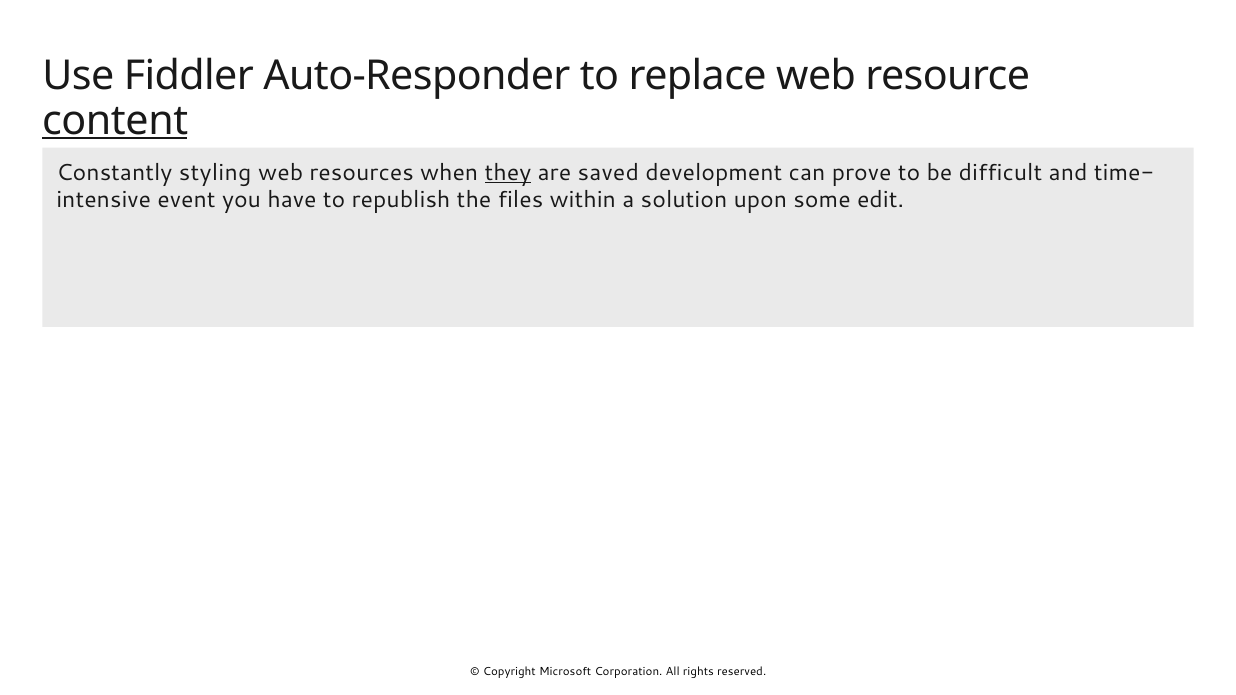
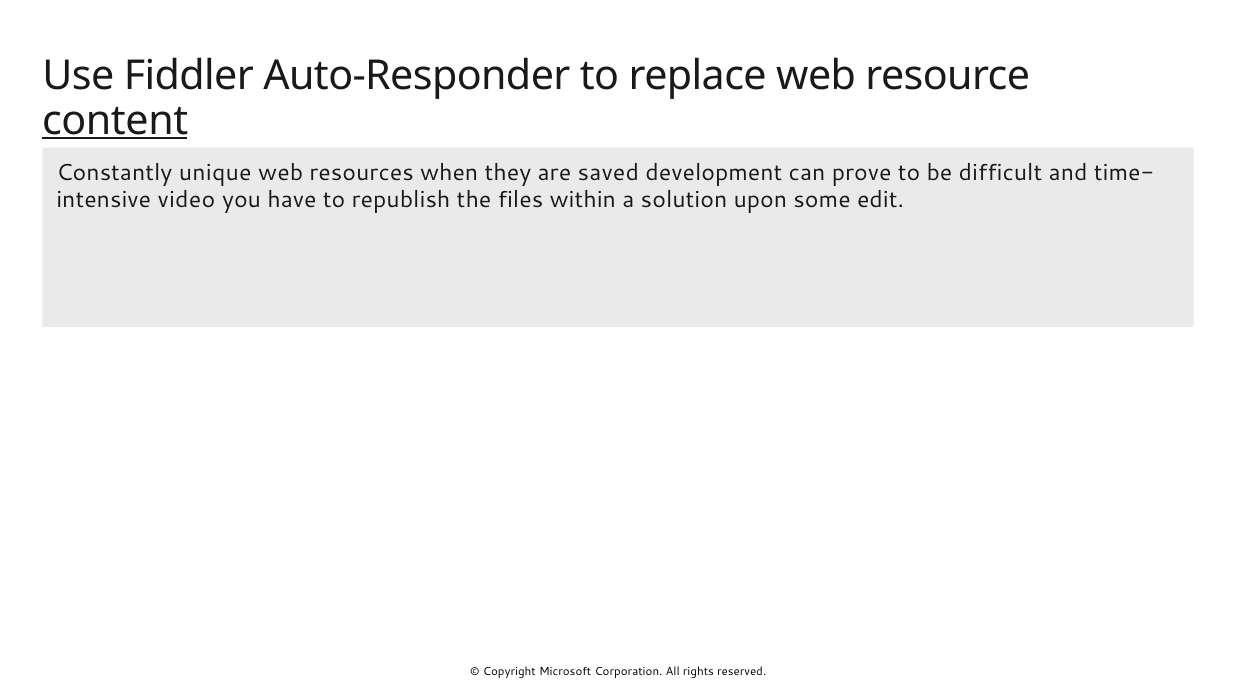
styling: styling -> unique
they underline: present -> none
event: event -> video
